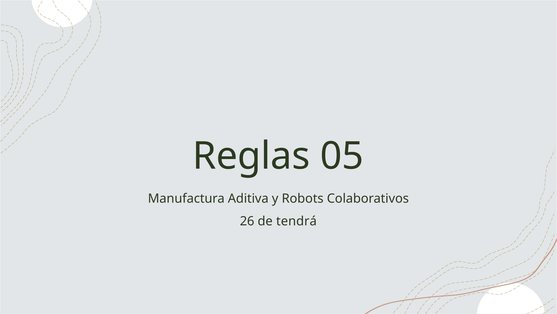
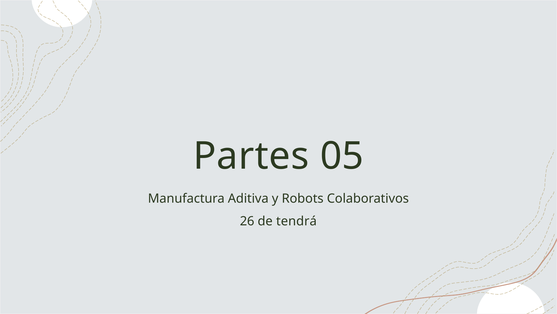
Reglas: Reglas -> Partes
